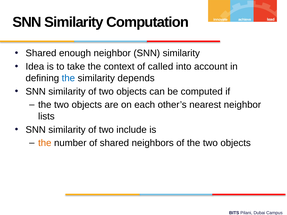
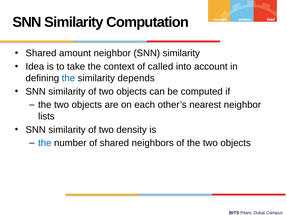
enough: enough -> amount
include: include -> density
the at (45, 143) colour: orange -> blue
